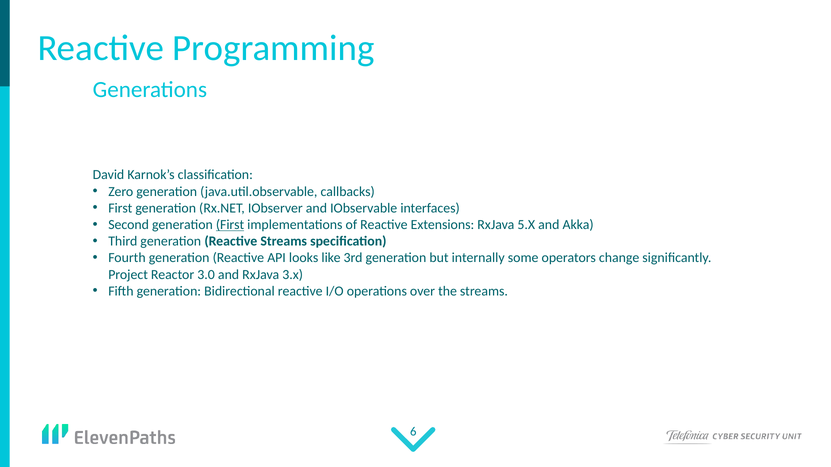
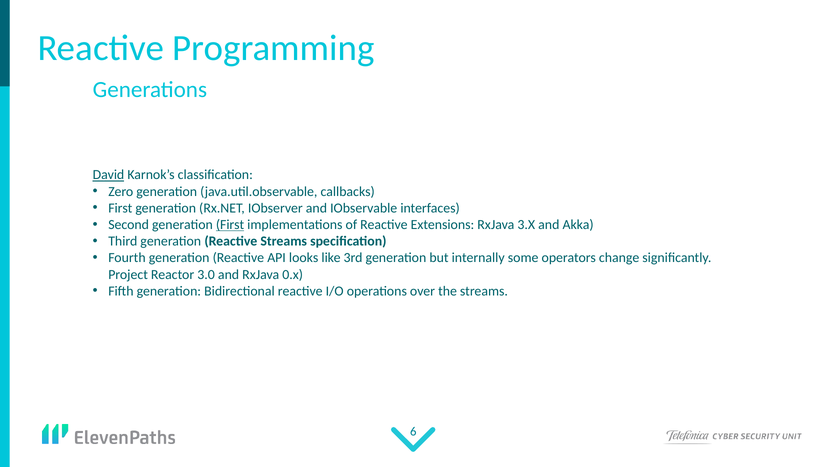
David underline: none -> present
5.X: 5.X -> 3.X
3.x: 3.x -> 0.x
